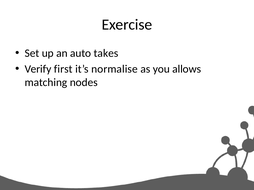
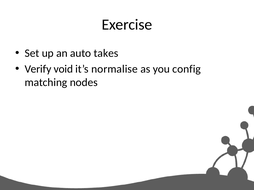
first: first -> void
allows: allows -> config
